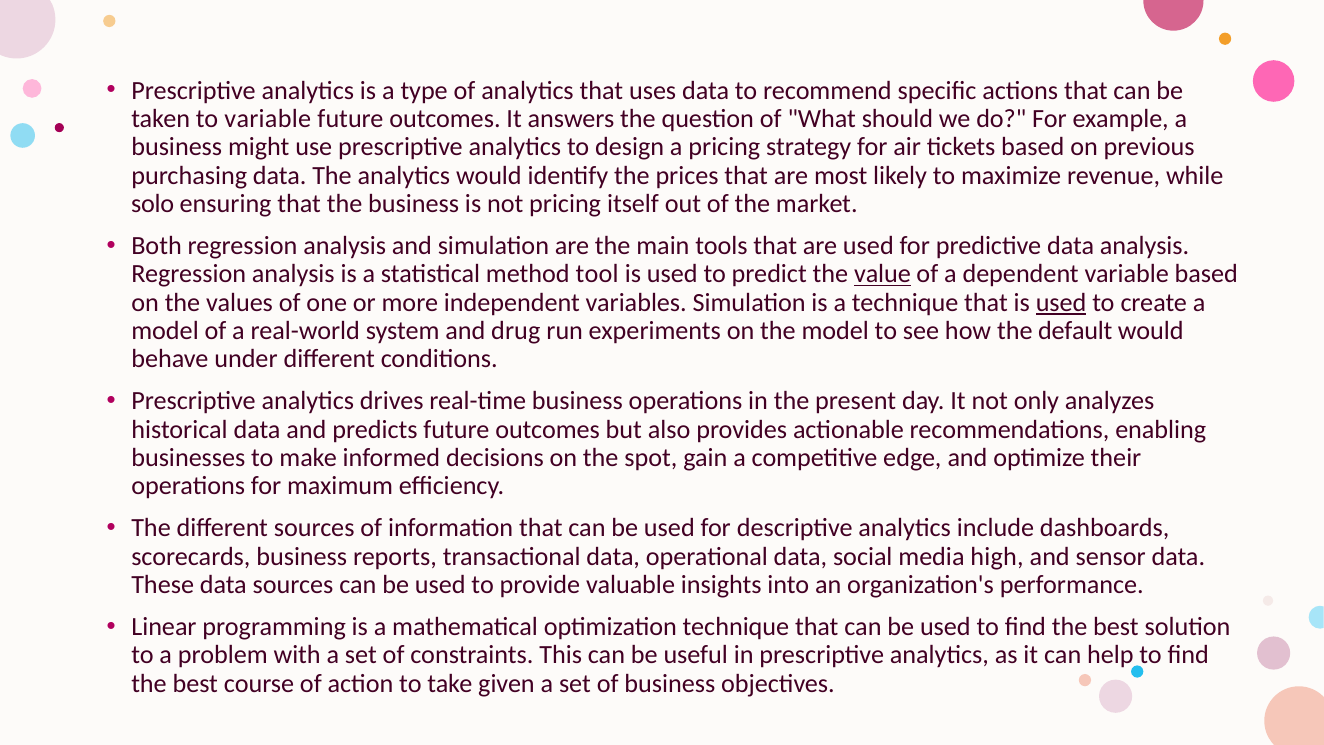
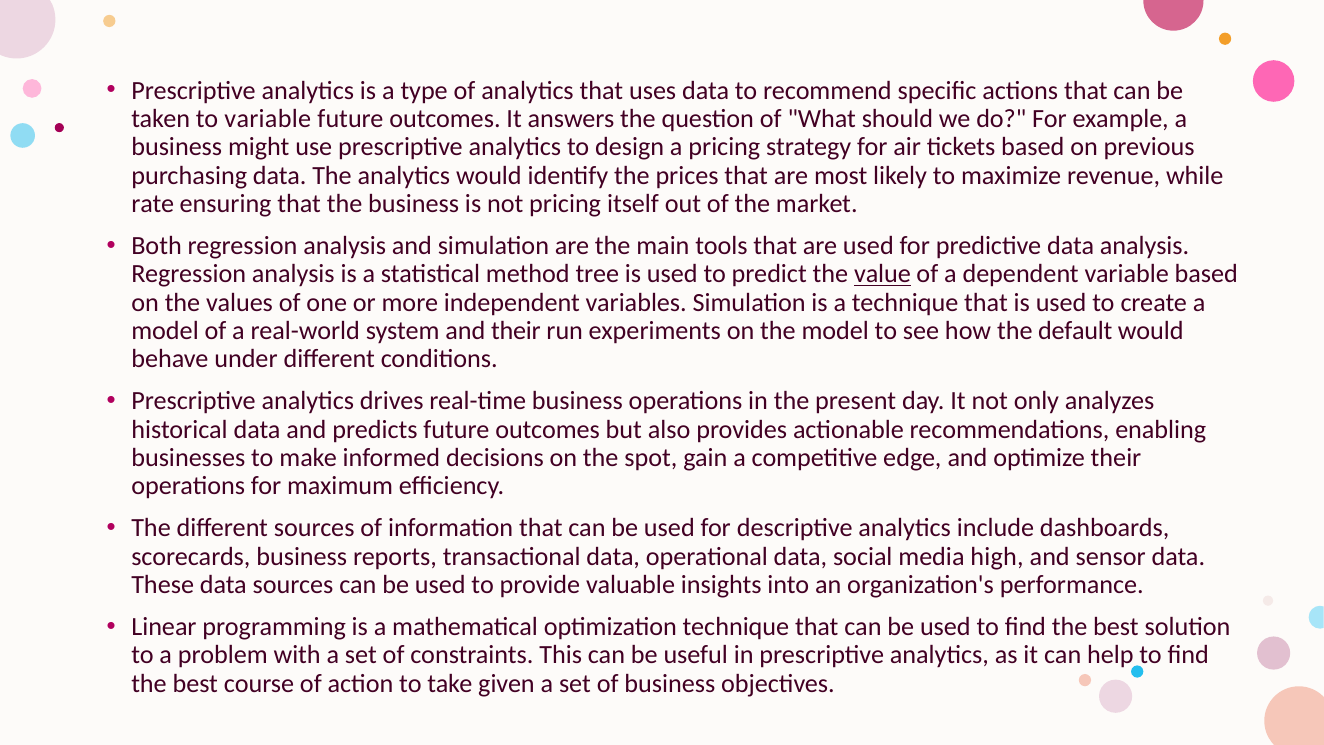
solo: solo -> rate
tool: tool -> tree
used at (1061, 302) underline: present -> none
and drug: drug -> their
